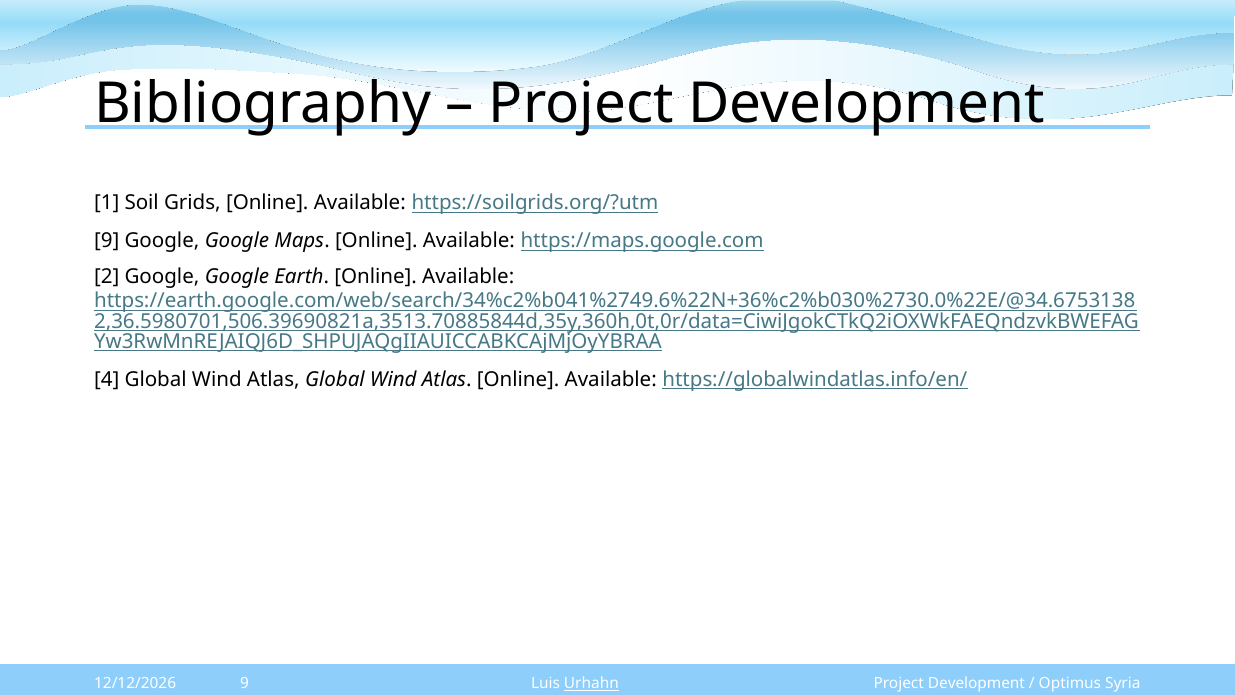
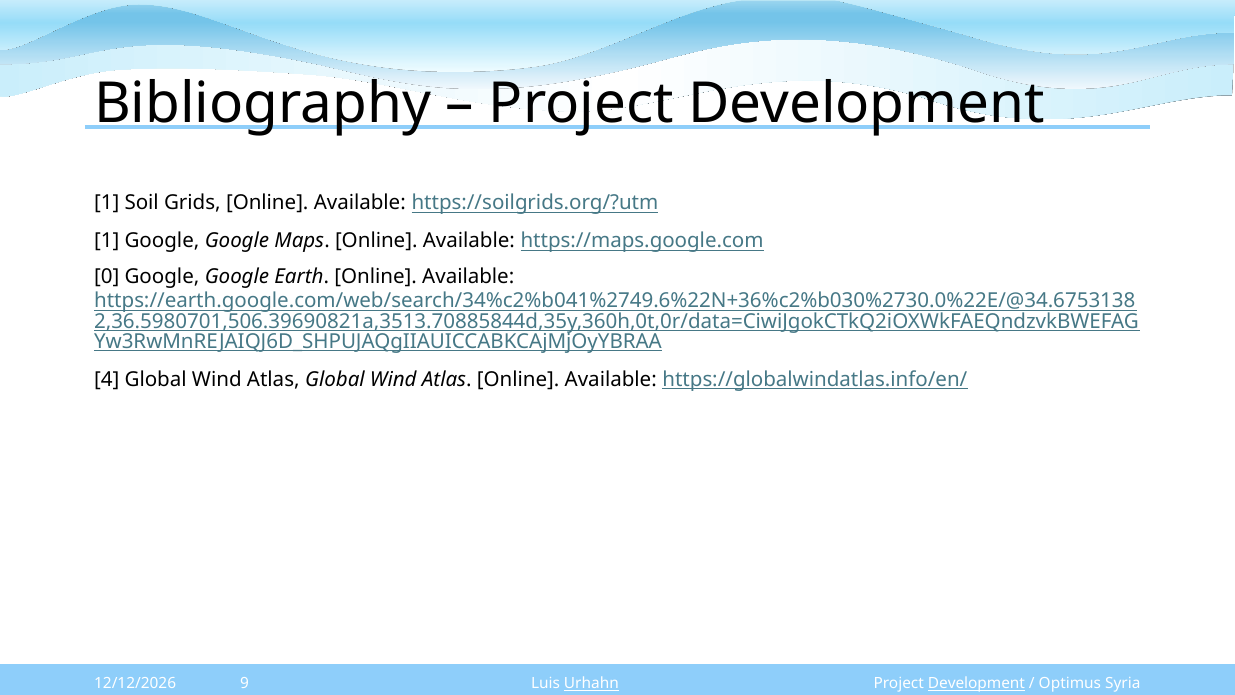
9 at (107, 241): 9 -> 1
2: 2 -> 0
Development at (976, 683) underline: none -> present
